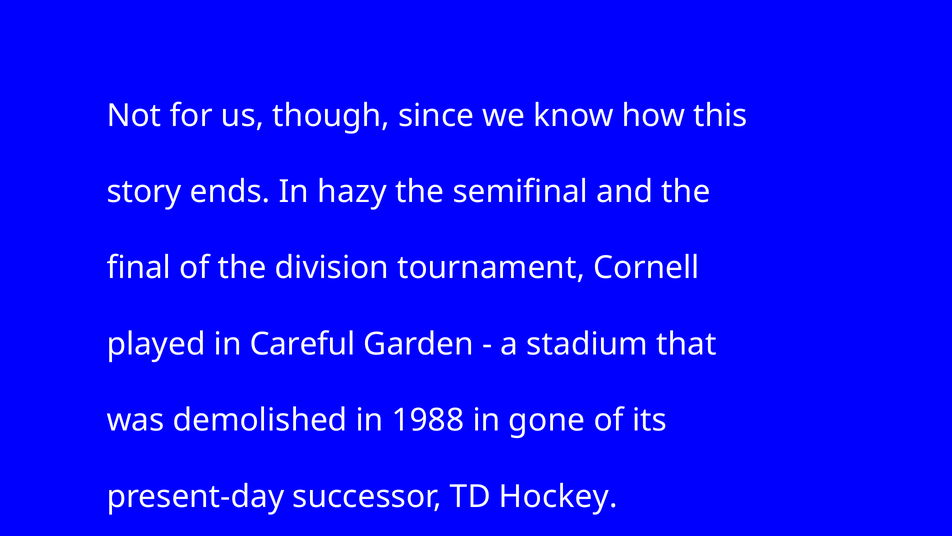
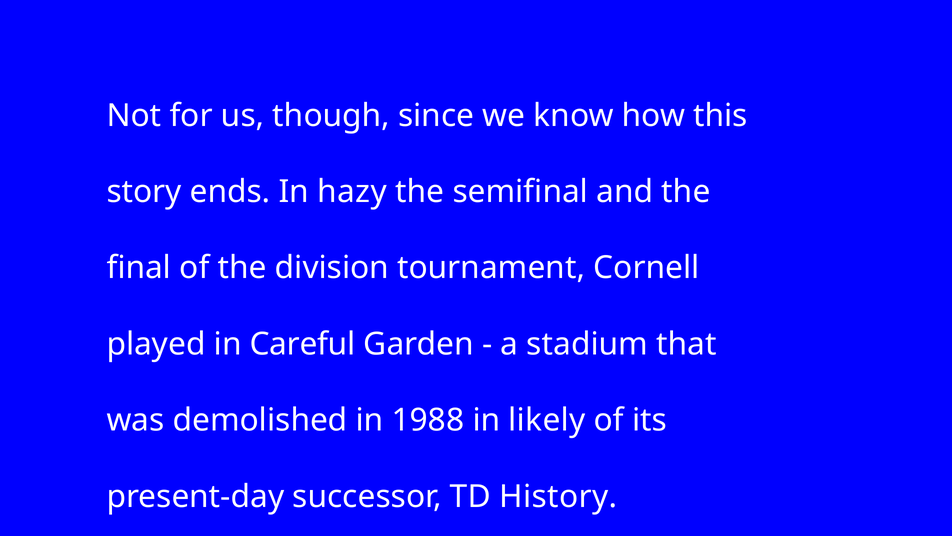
gone: gone -> likely
Hockey: Hockey -> History
